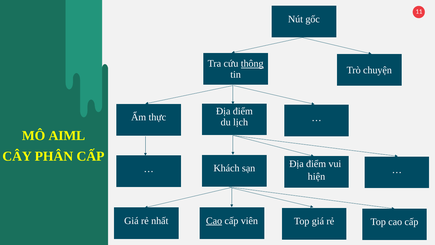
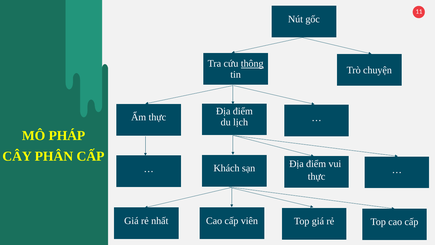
AIML: AIML -> PHÁP
hiện at (316, 176): hiện -> thực
Cao at (214, 220) underline: present -> none
